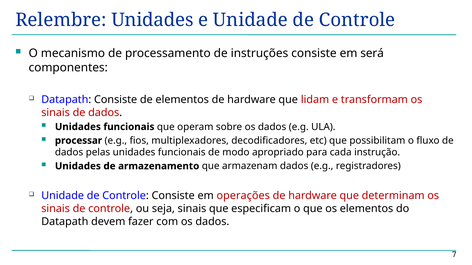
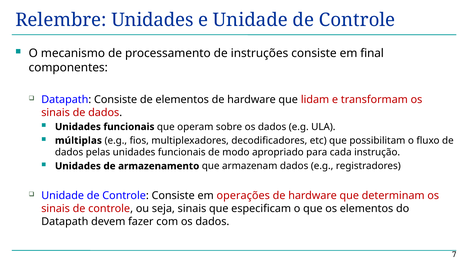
será: será -> final
processar: processar -> múltiplas
